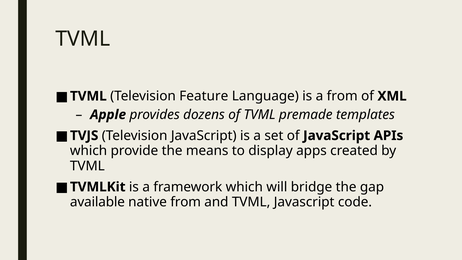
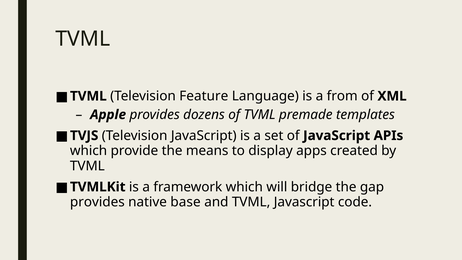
available at (97, 202): available -> provides
native from: from -> base
